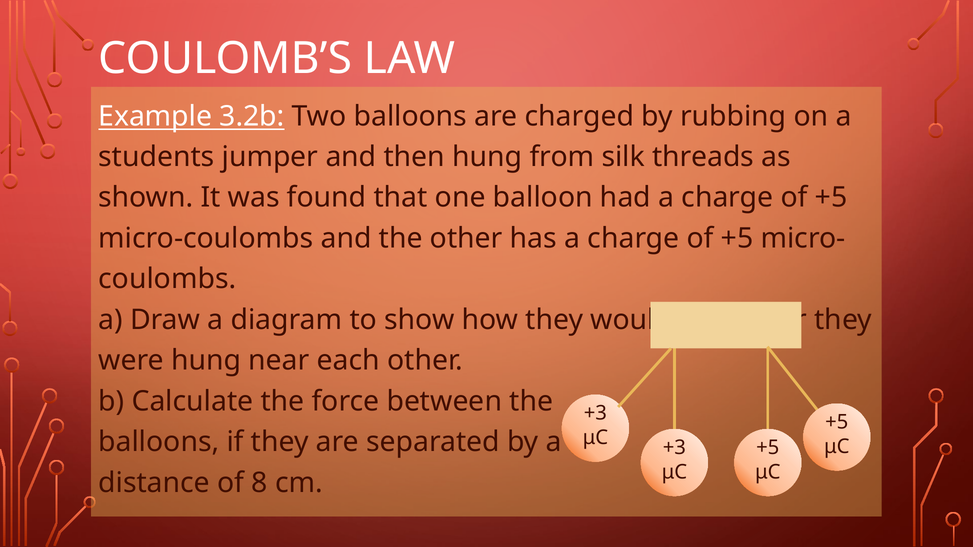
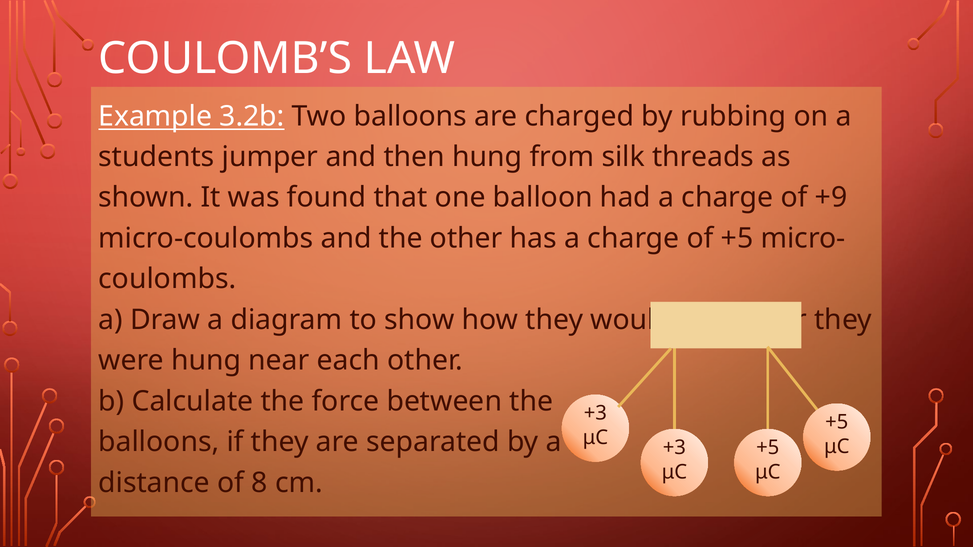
+5 at (831, 198): +5 -> +9
